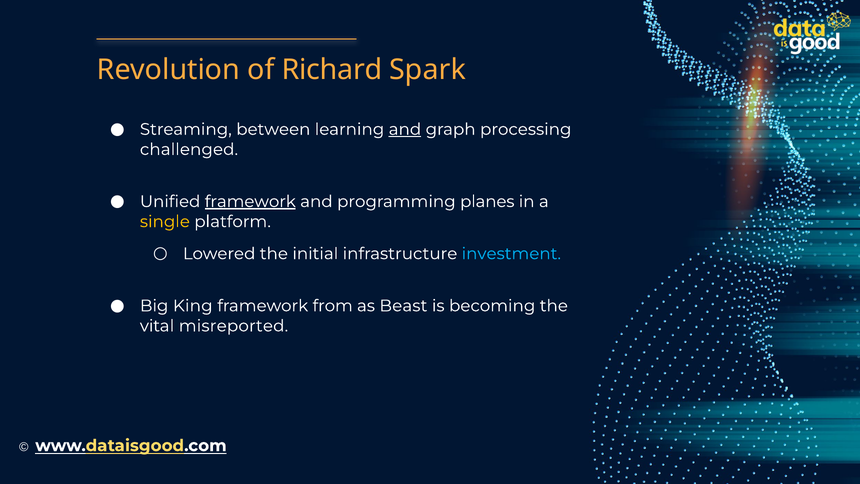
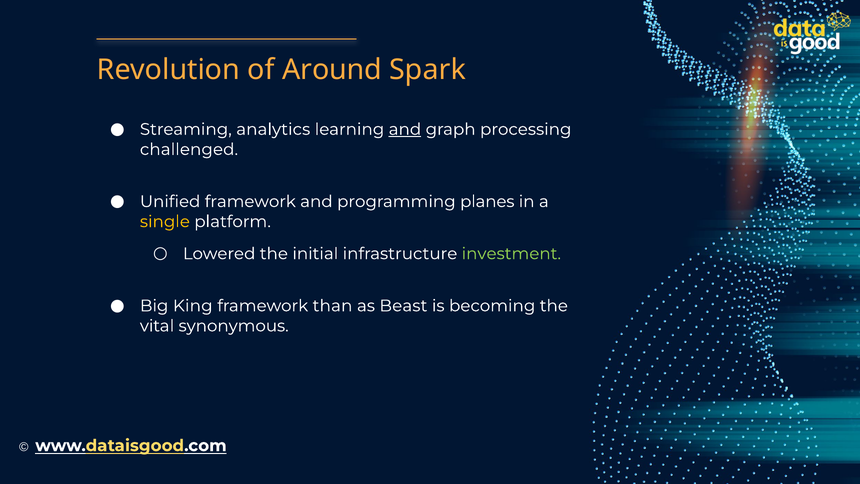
Richard: Richard -> Around
between: between -> analytics
framework at (250, 201) underline: present -> none
investment colour: light blue -> light green
from: from -> than
misreported: misreported -> synonymous
